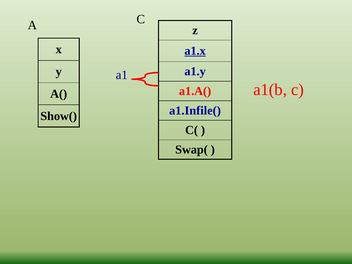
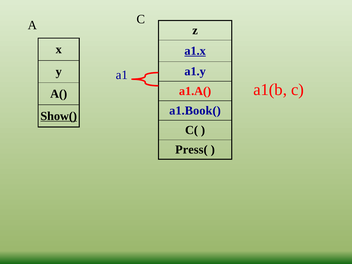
a1.Infile(: a1.Infile( -> a1.Book(
Show( underline: none -> present
Swap(: Swap( -> Press(
